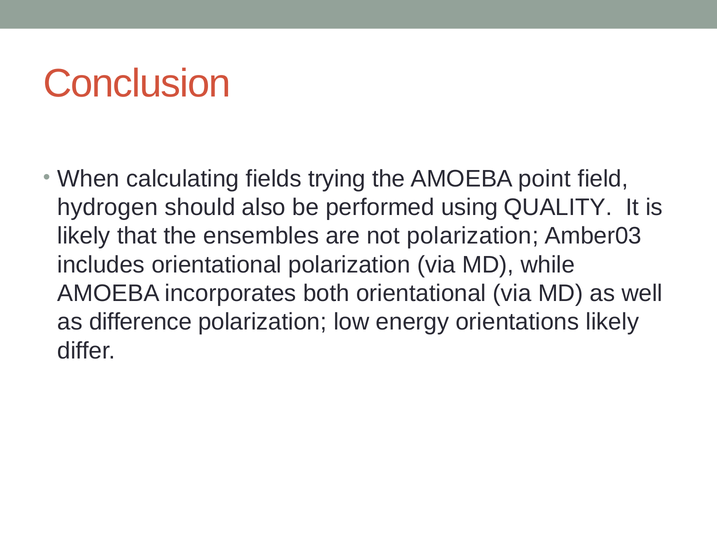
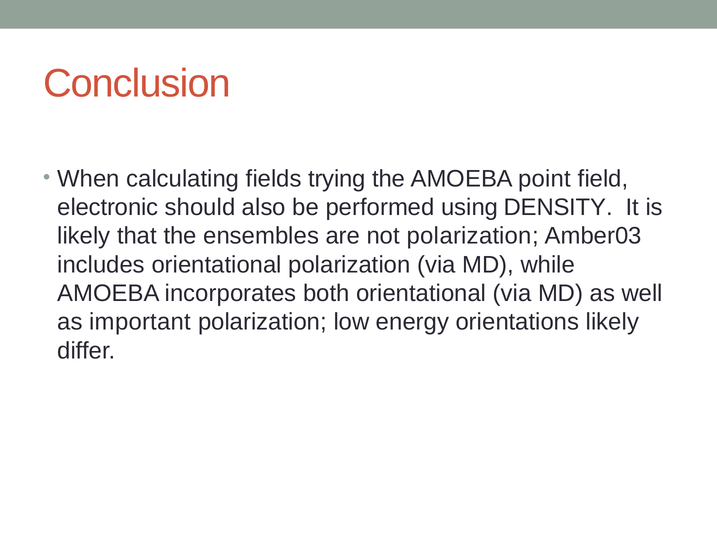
hydrogen: hydrogen -> electronic
QUALITY: QUALITY -> DENSITY
difference: difference -> important
